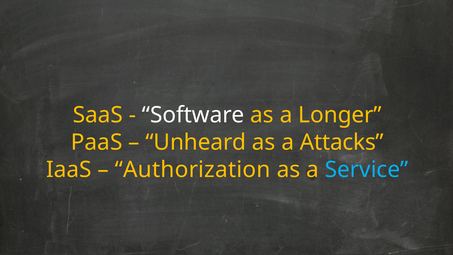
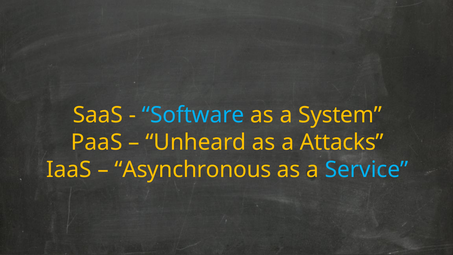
Software colour: white -> light blue
Longer: Longer -> System
Authorization: Authorization -> Asynchronous
